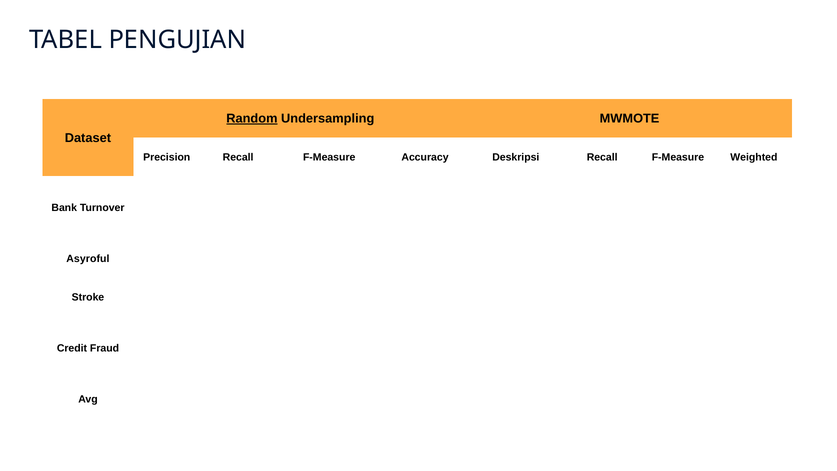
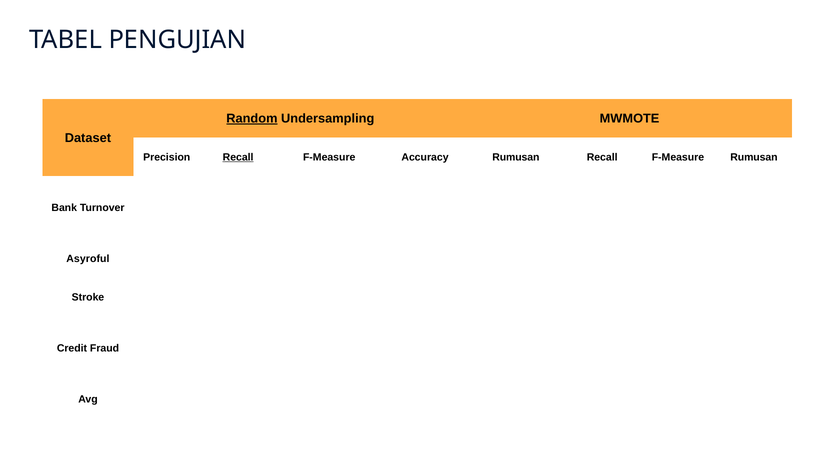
Recall at (238, 157) underline: none -> present
Accuracy Deskripsi: Deskripsi -> Rumusan
F-Measure Weighted: Weighted -> Rumusan
